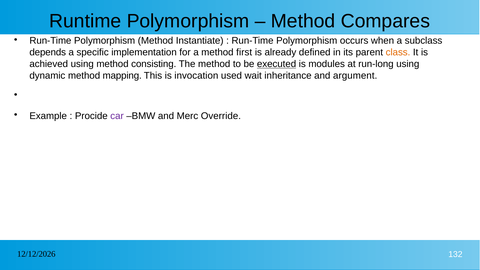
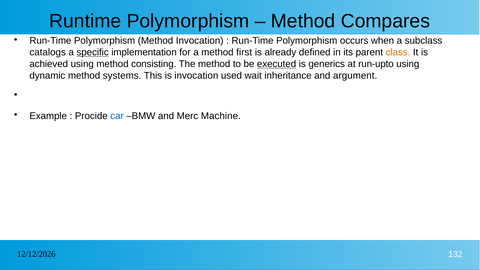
Method Instantiate: Instantiate -> Invocation
depends: depends -> catalogs
specific underline: none -> present
modules: modules -> generics
run-long: run-long -> run-upto
mapping: mapping -> systems
car colour: purple -> blue
Override: Override -> Machine
